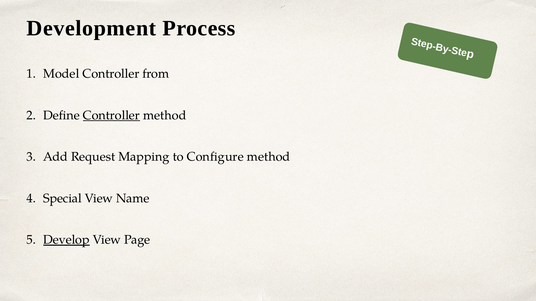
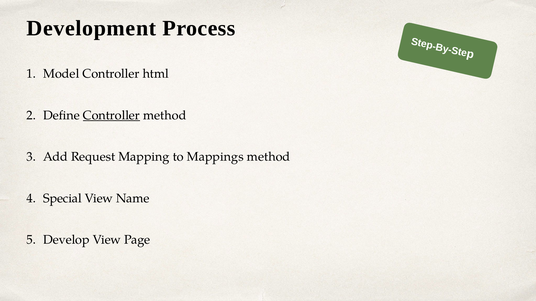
from: from -> html
Configure: Configure -> Mappings
Develop underline: present -> none
